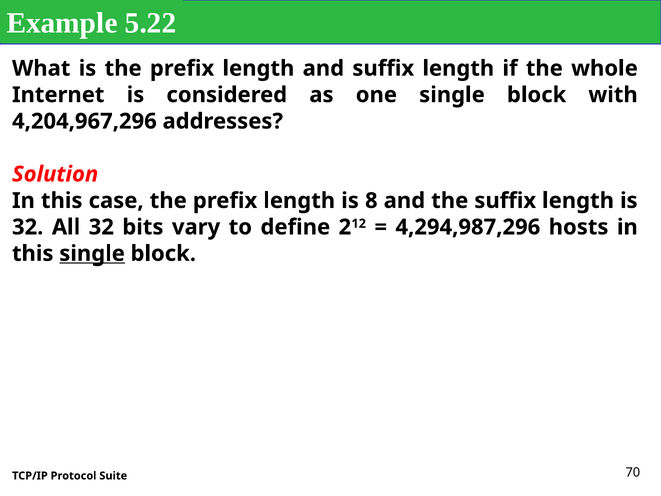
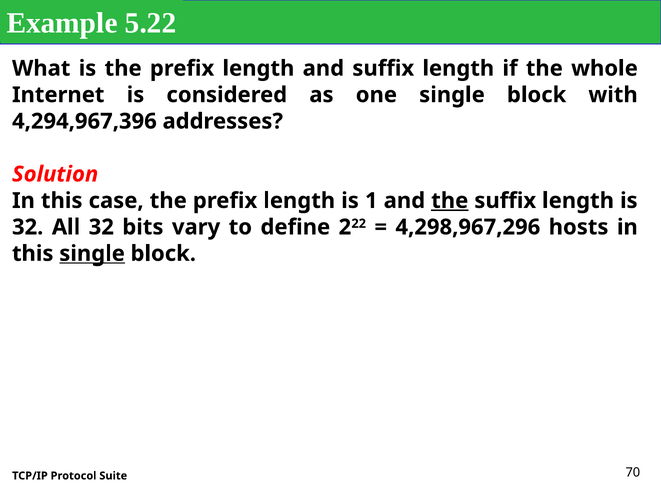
4,204,967,296: 4,204,967,296 -> 4,294,967,396
8: 8 -> 1
the at (450, 201) underline: none -> present
12: 12 -> 22
4,294,987,296: 4,294,987,296 -> 4,298,967,296
